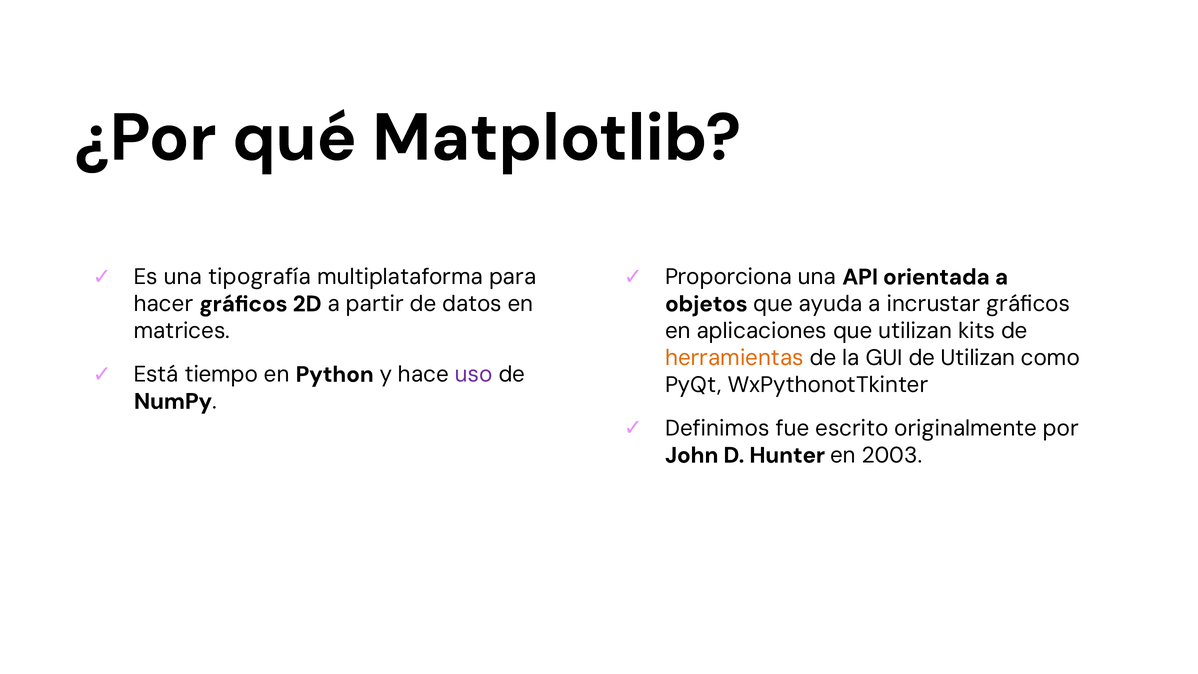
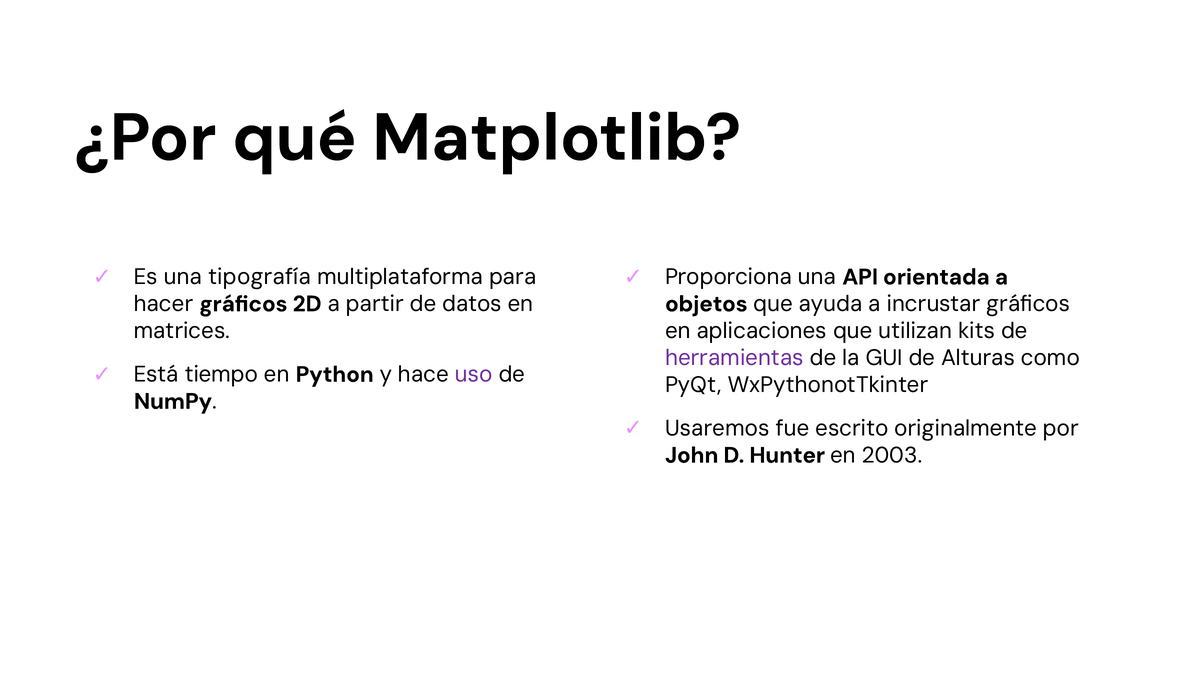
herramientas colour: orange -> purple
de Utilizan: Utilizan -> Alturas
Definimos: Definimos -> Usaremos
